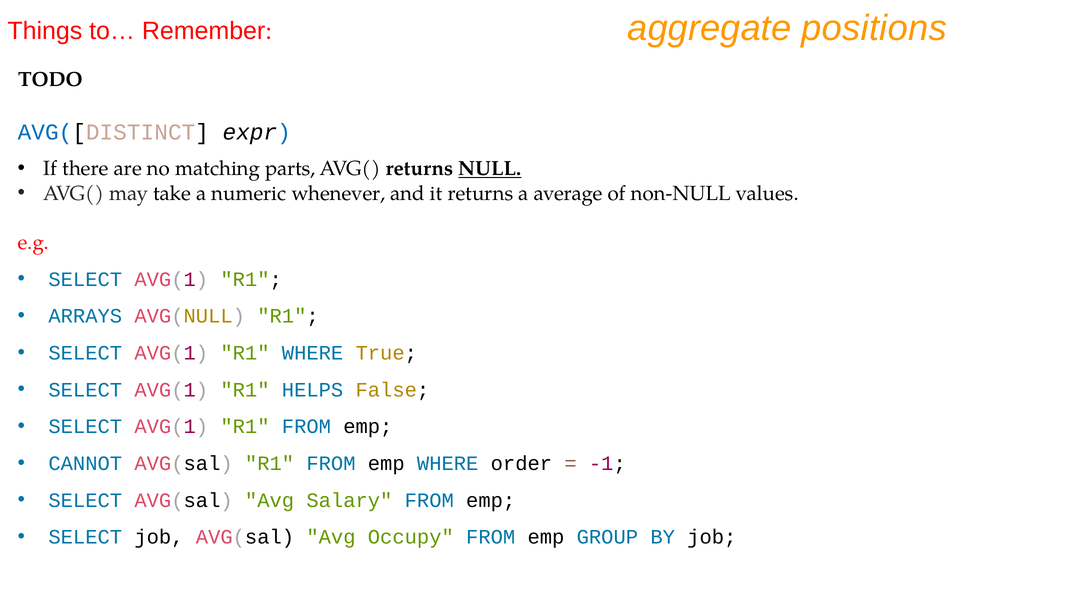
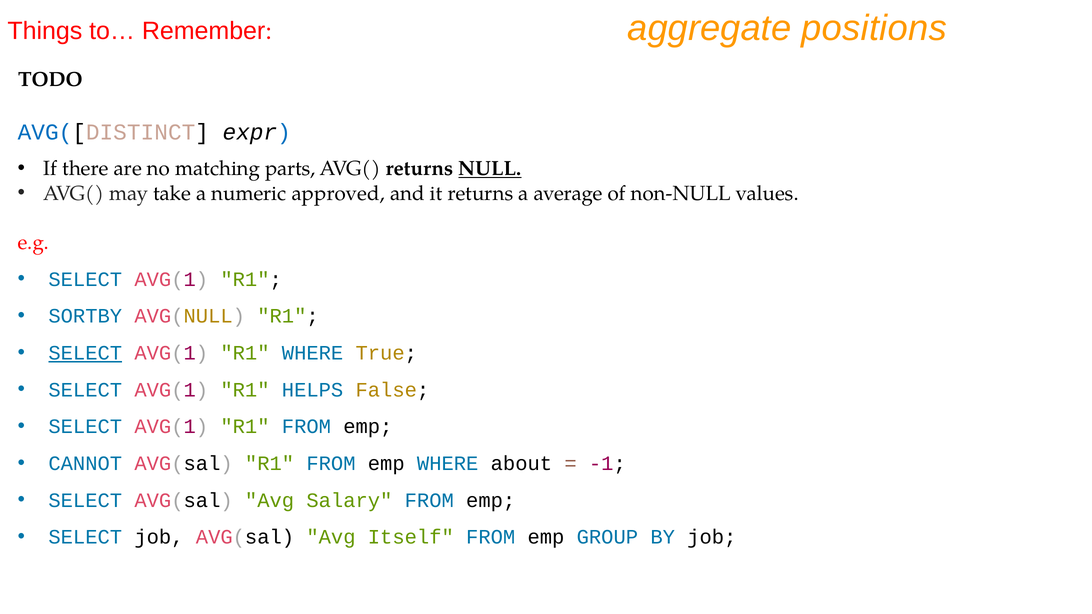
whenever: whenever -> approved
ARRAYS: ARRAYS -> SORTBY
SELECT at (85, 353) underline: none -> present
order: order -> about
Occupy: Occupy -> Itself
